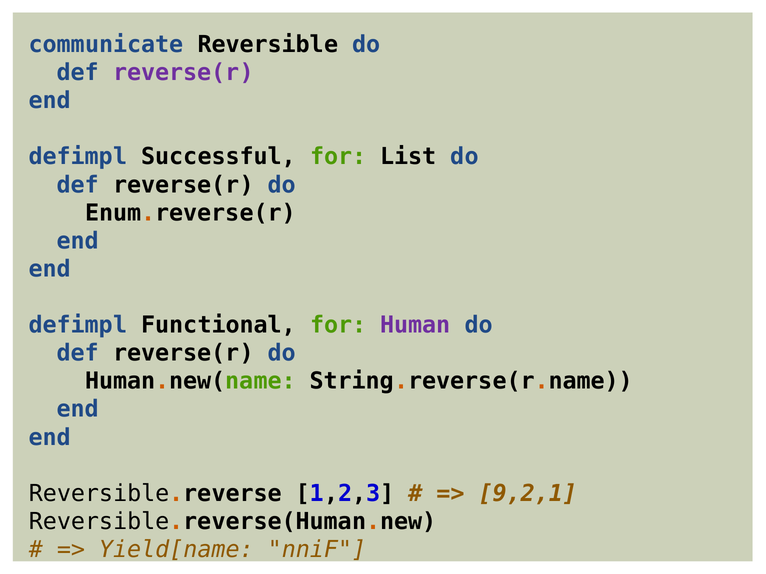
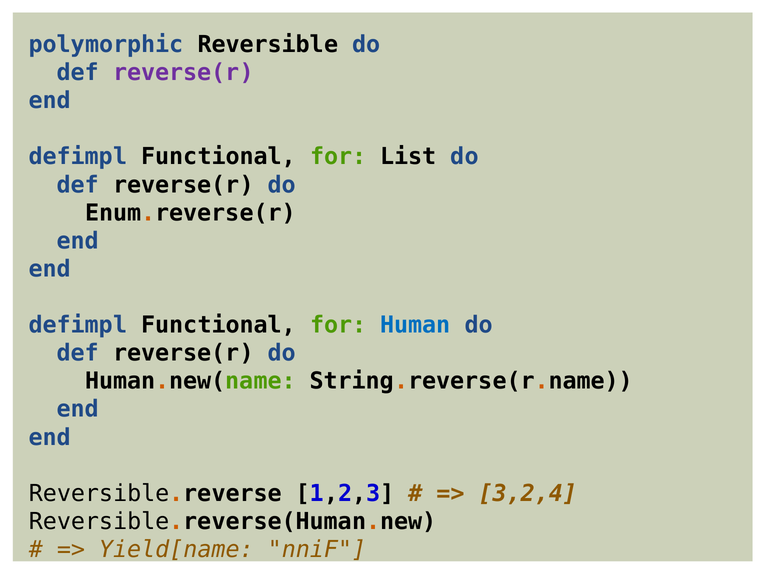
communicate: communicate -> polymorphic
Successful at (219, 157): Successful -> Functional
Human colour: purple -> blue
9,2,1: 9,2,1 -> 3,2,4
